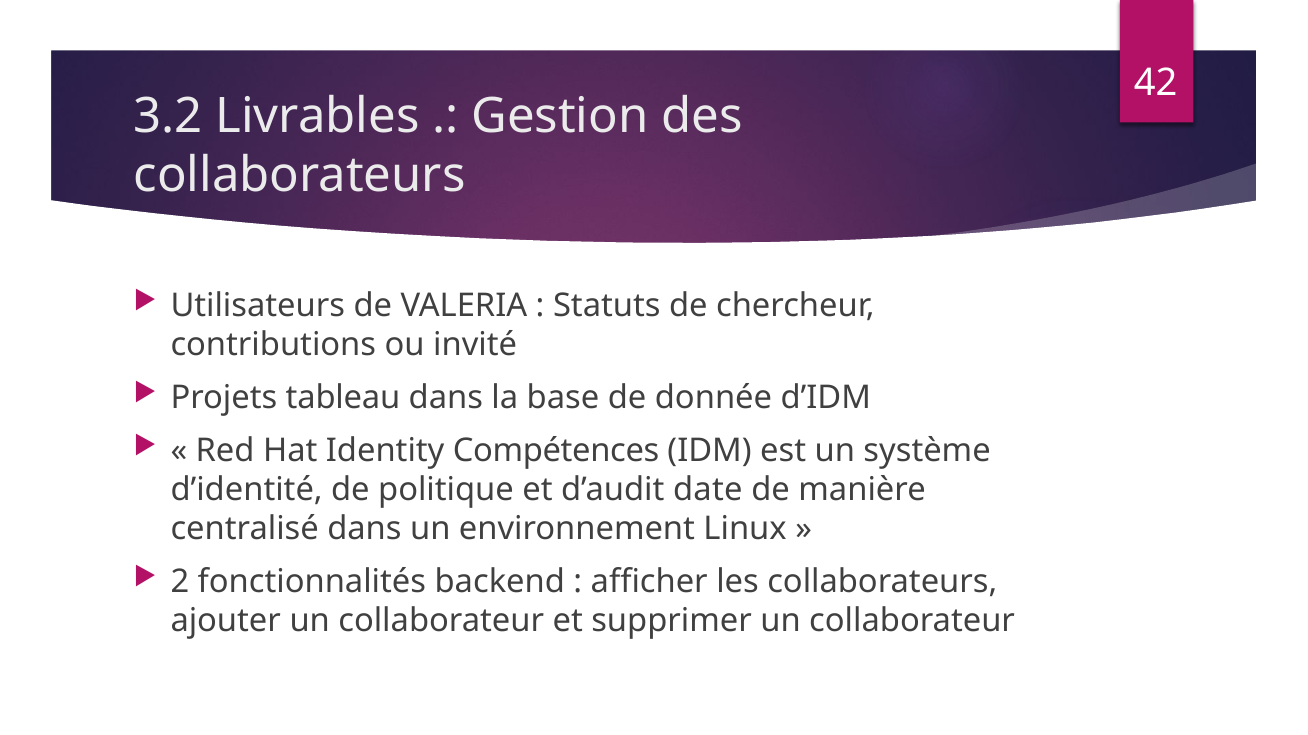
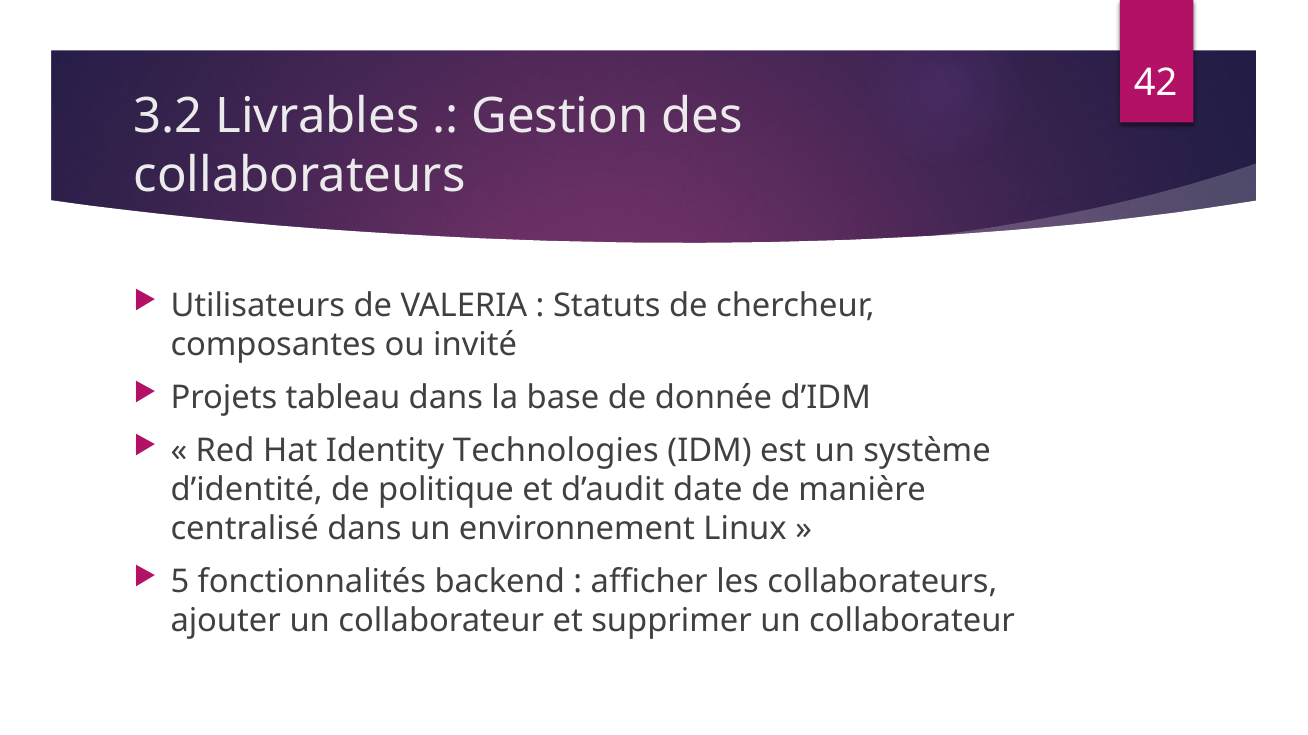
contributions: contributions -> composantes
Compétences: Compétences -> Technologies
2: 2 -> 5
